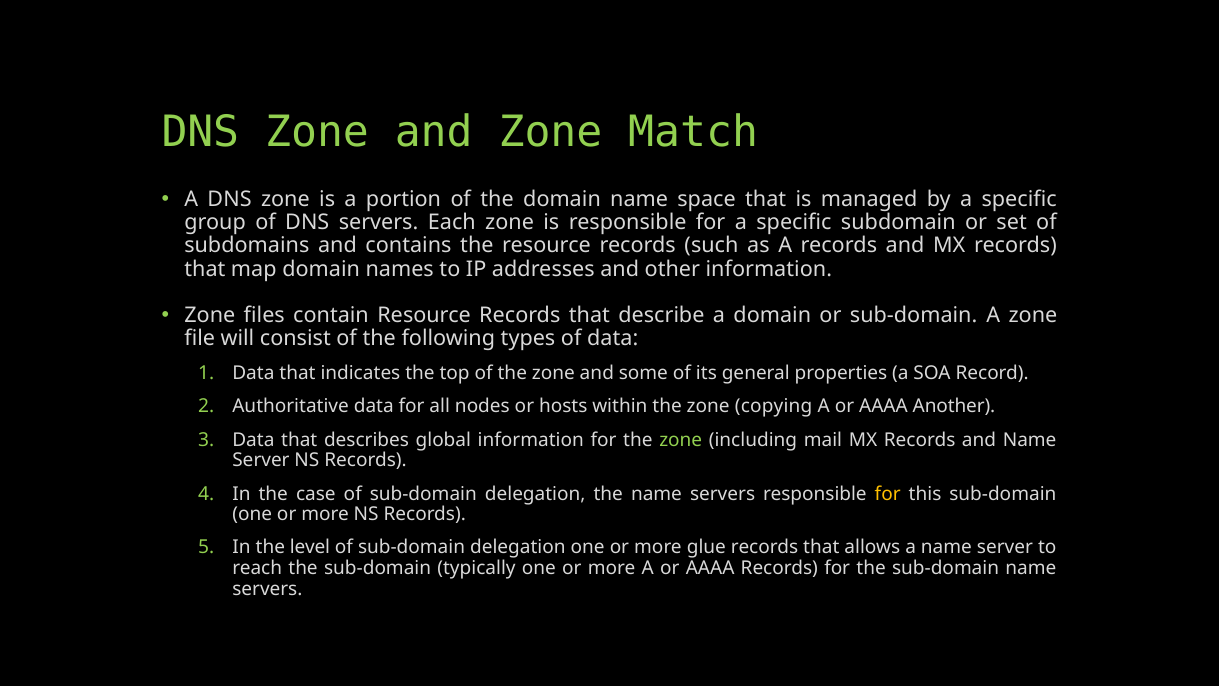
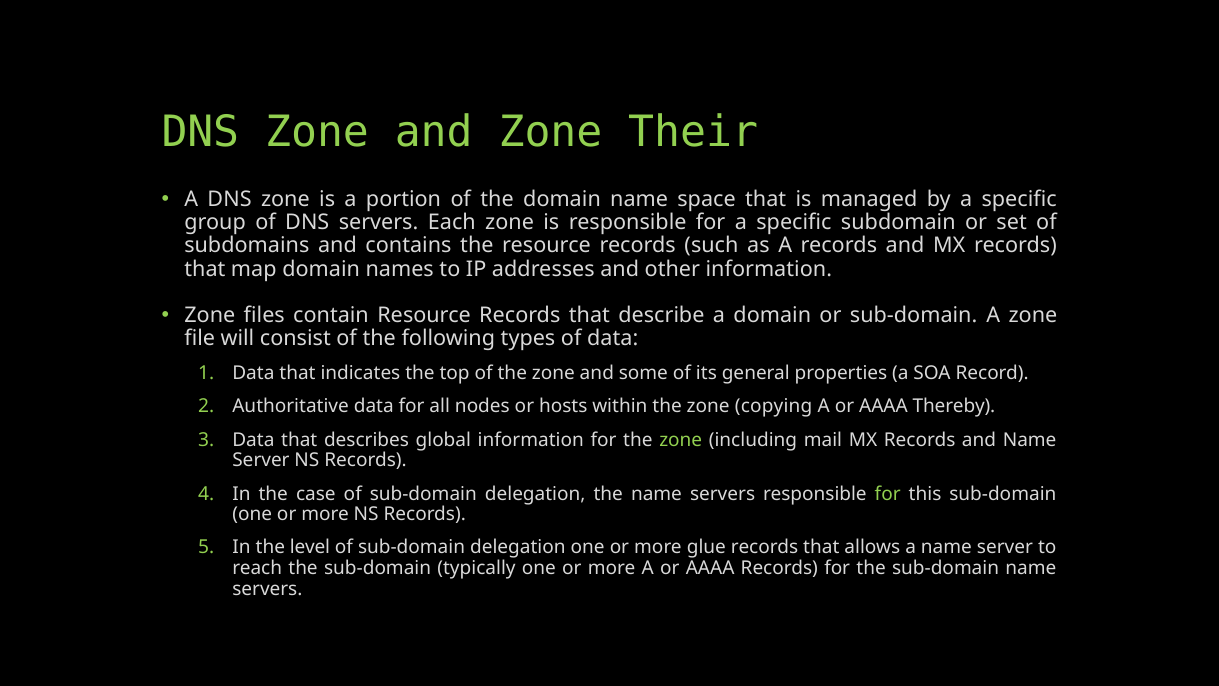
Match: Match -> Their
Another: Another -> Thereby
for at (888, 494) colour: yellow -> light green
